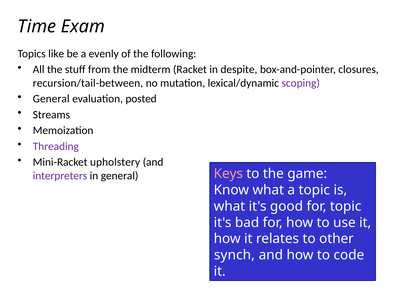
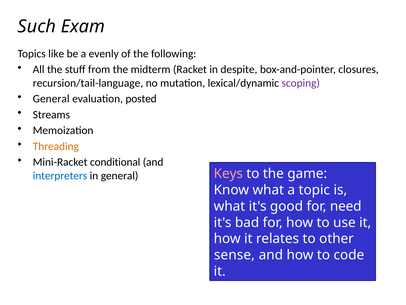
Time: Time -> Such
recursion/tail-between: recursion/tail-between -> recursion/tail-language
Threading colour: purple -> orange
upholstery: upholstery -> conditional
interpreters colour: purple -> blue
for topic: topic -> need
synch: synch -> sense
